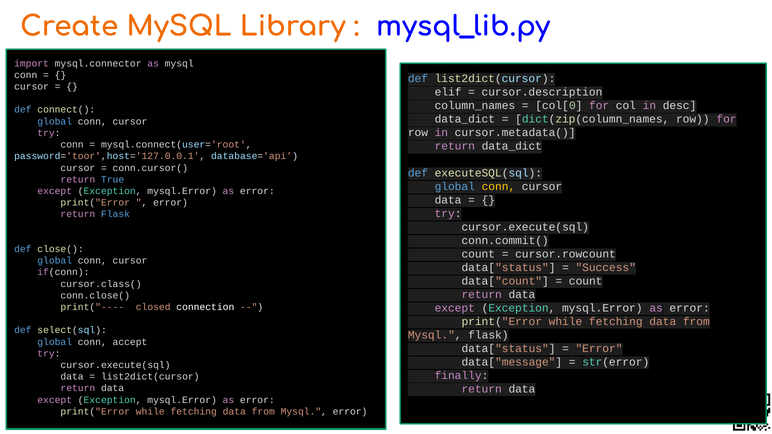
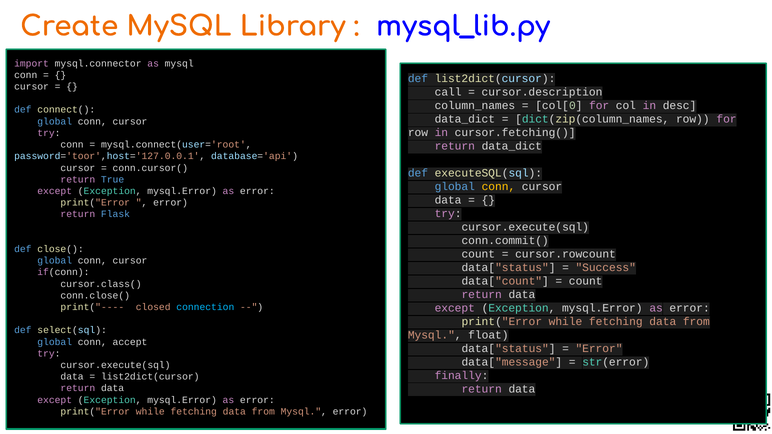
elif: elif -> call
cursor.metadata(: cursor.metadata( -> cursor.fetching(
connection colour: white -> light blue
Mysql flask: flask -> float
